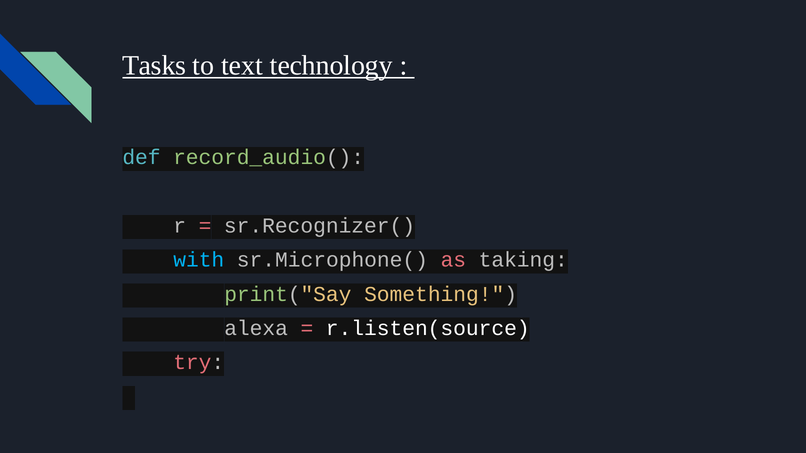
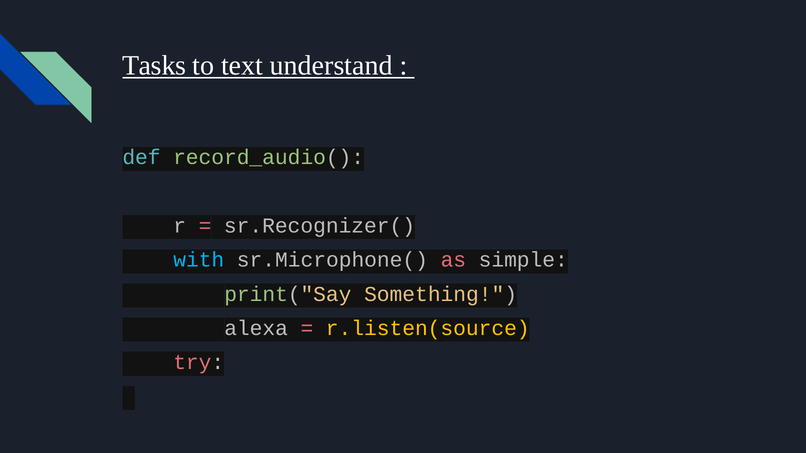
technology: technology -> understand
taking: taking -> simple
r.listen(source colour: white -> yellow
